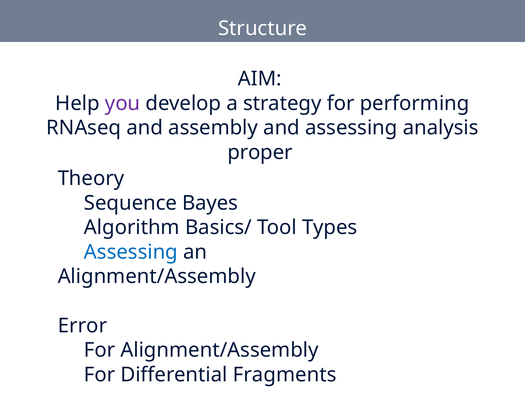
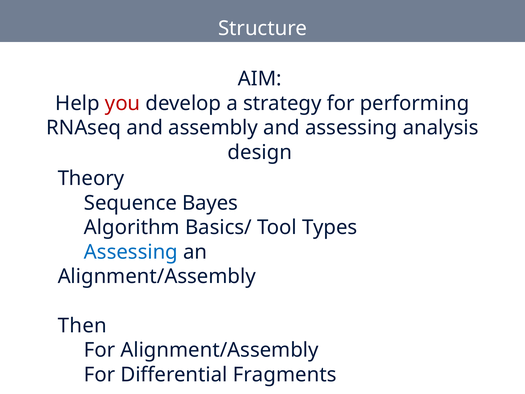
you colour: purple -> red
proper: proper -> design
Error: Error -> Then
